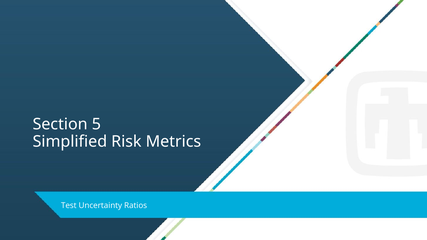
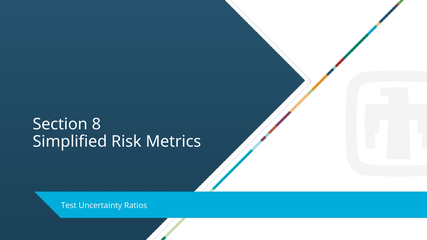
5: 5 -> 8
